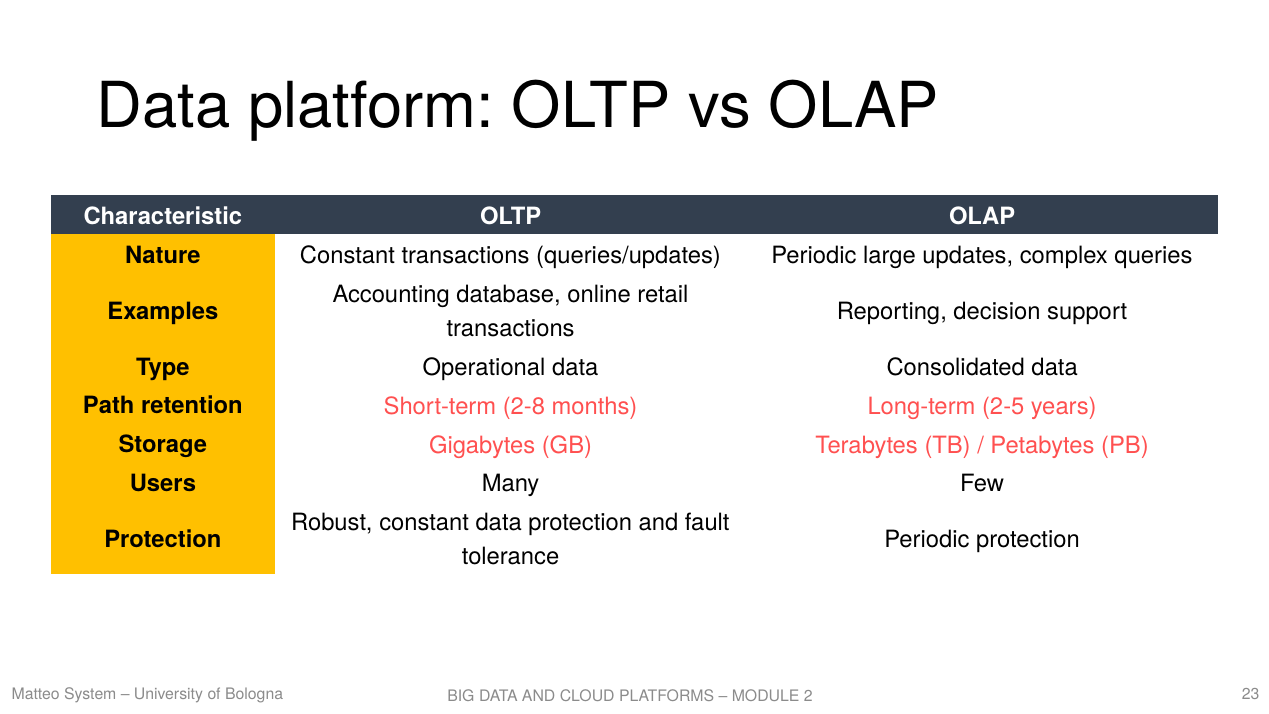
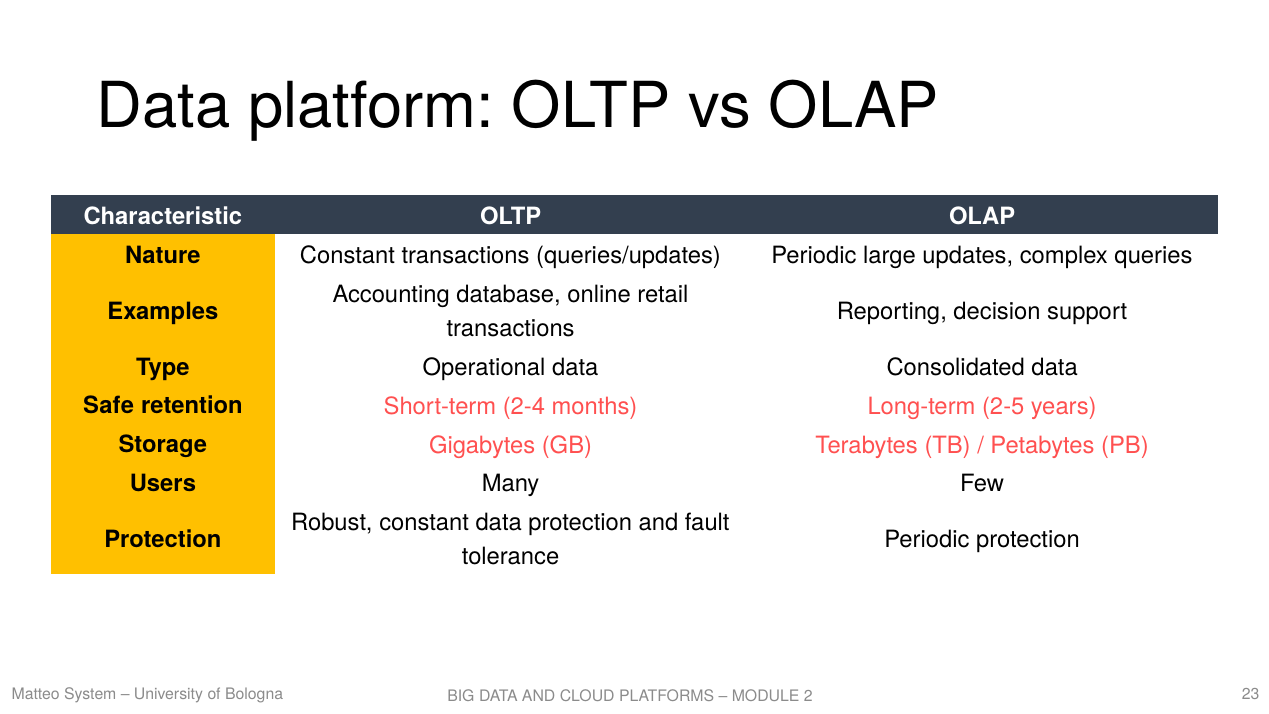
Path: Path -> Safe
2-8: 2-8 -> 2-4
